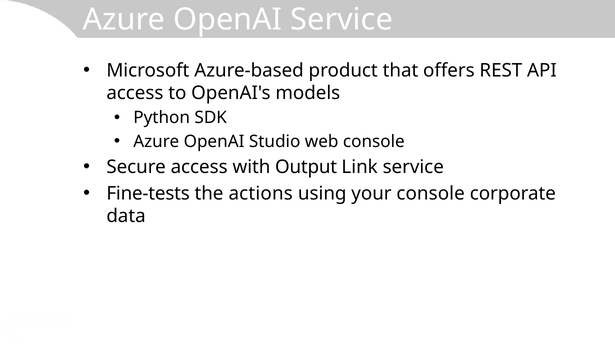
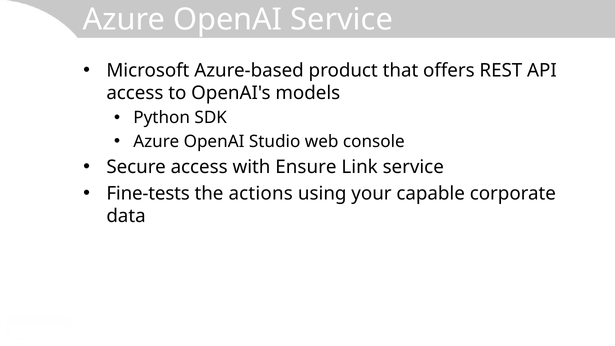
Output: Output -> Ensure
your console: console -> capable
